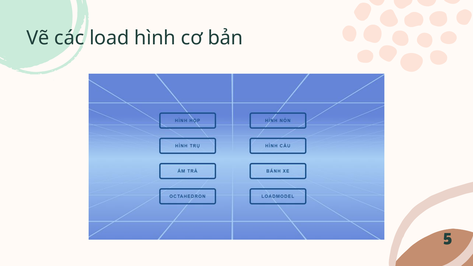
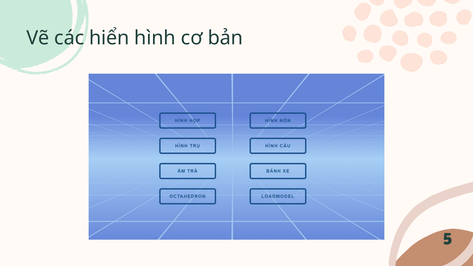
load: load -> hiển
